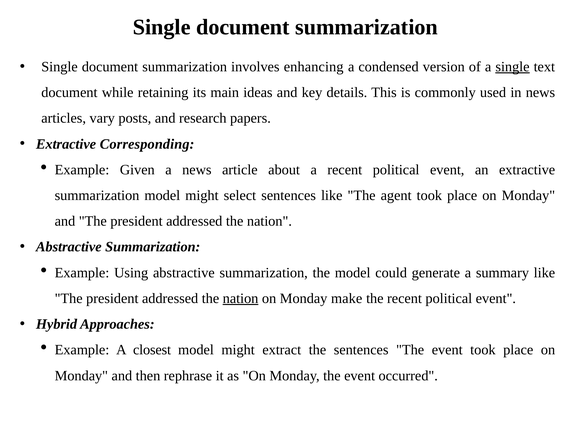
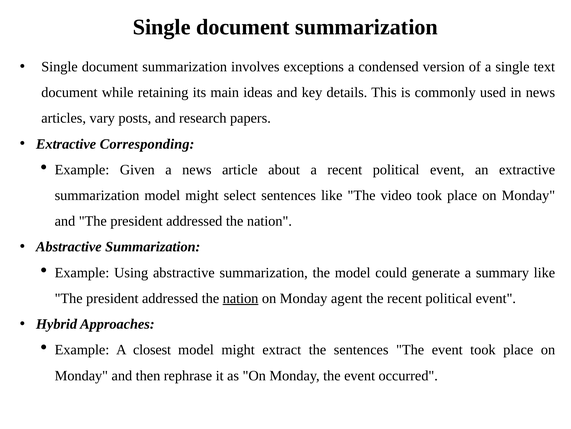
enhancing: enhancing -> exceptions
single at (512, 67) underline: present -> none
agent: agent -> video
make: make -> agent
